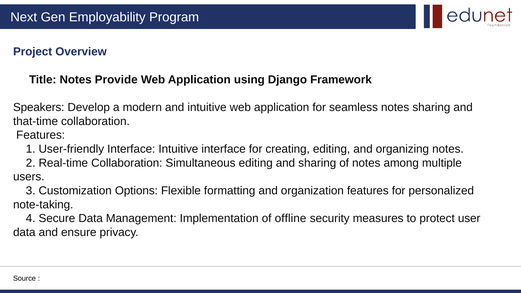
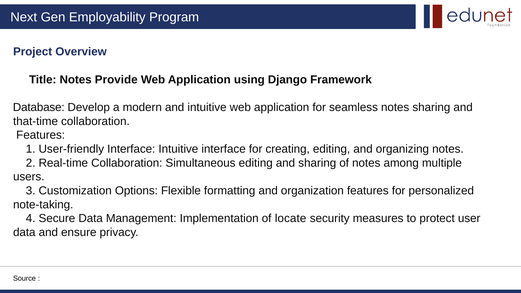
Speakers: Speakers -> Database
offline: offline -> locate
